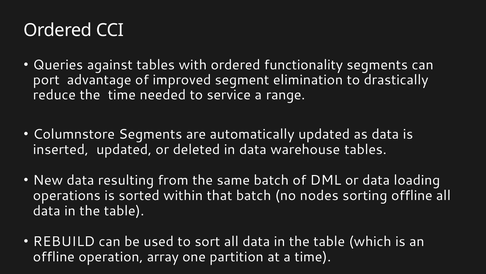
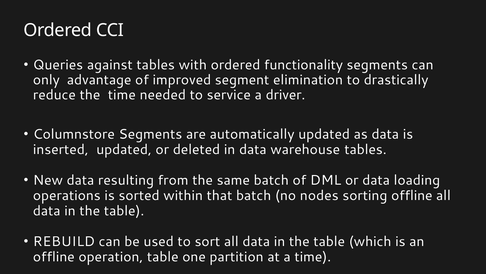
port: port -> only
range: range -> driver
operation array: array -> table
